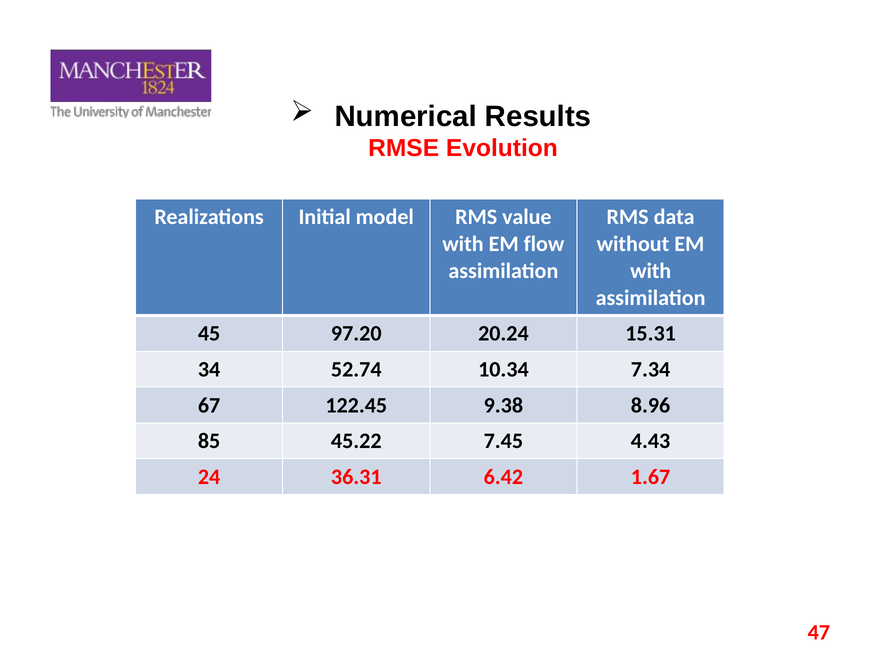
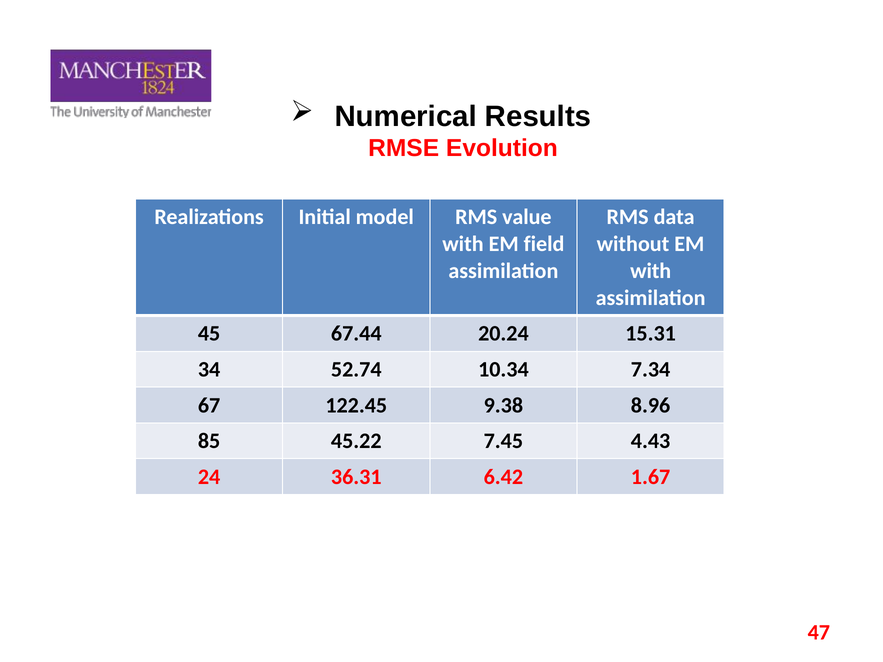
flow: flow -> field
97.20: 97.20 -> 67.44
